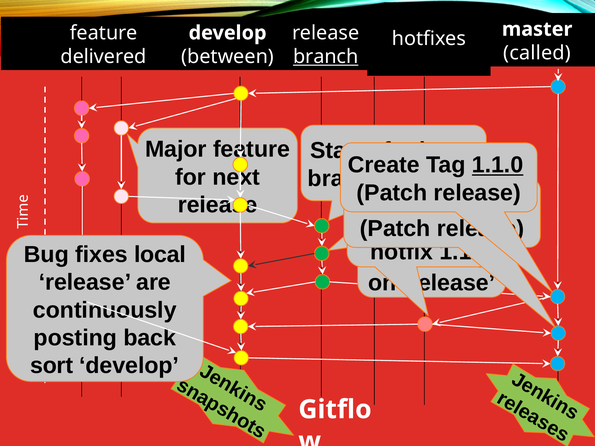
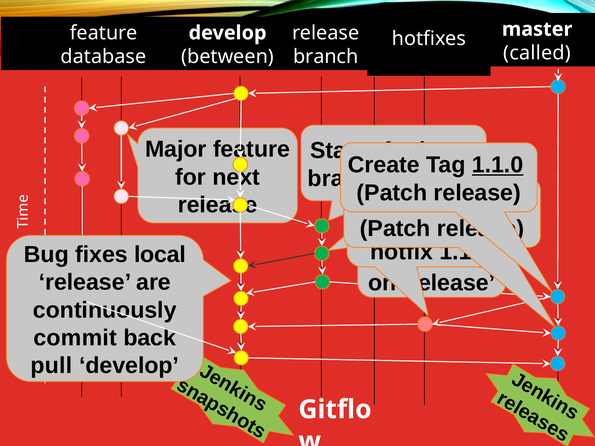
delivered: delivered -> database
branch at (326, 57) underline: present -> none
posting: posting -> commit
sort: sort -> pull
